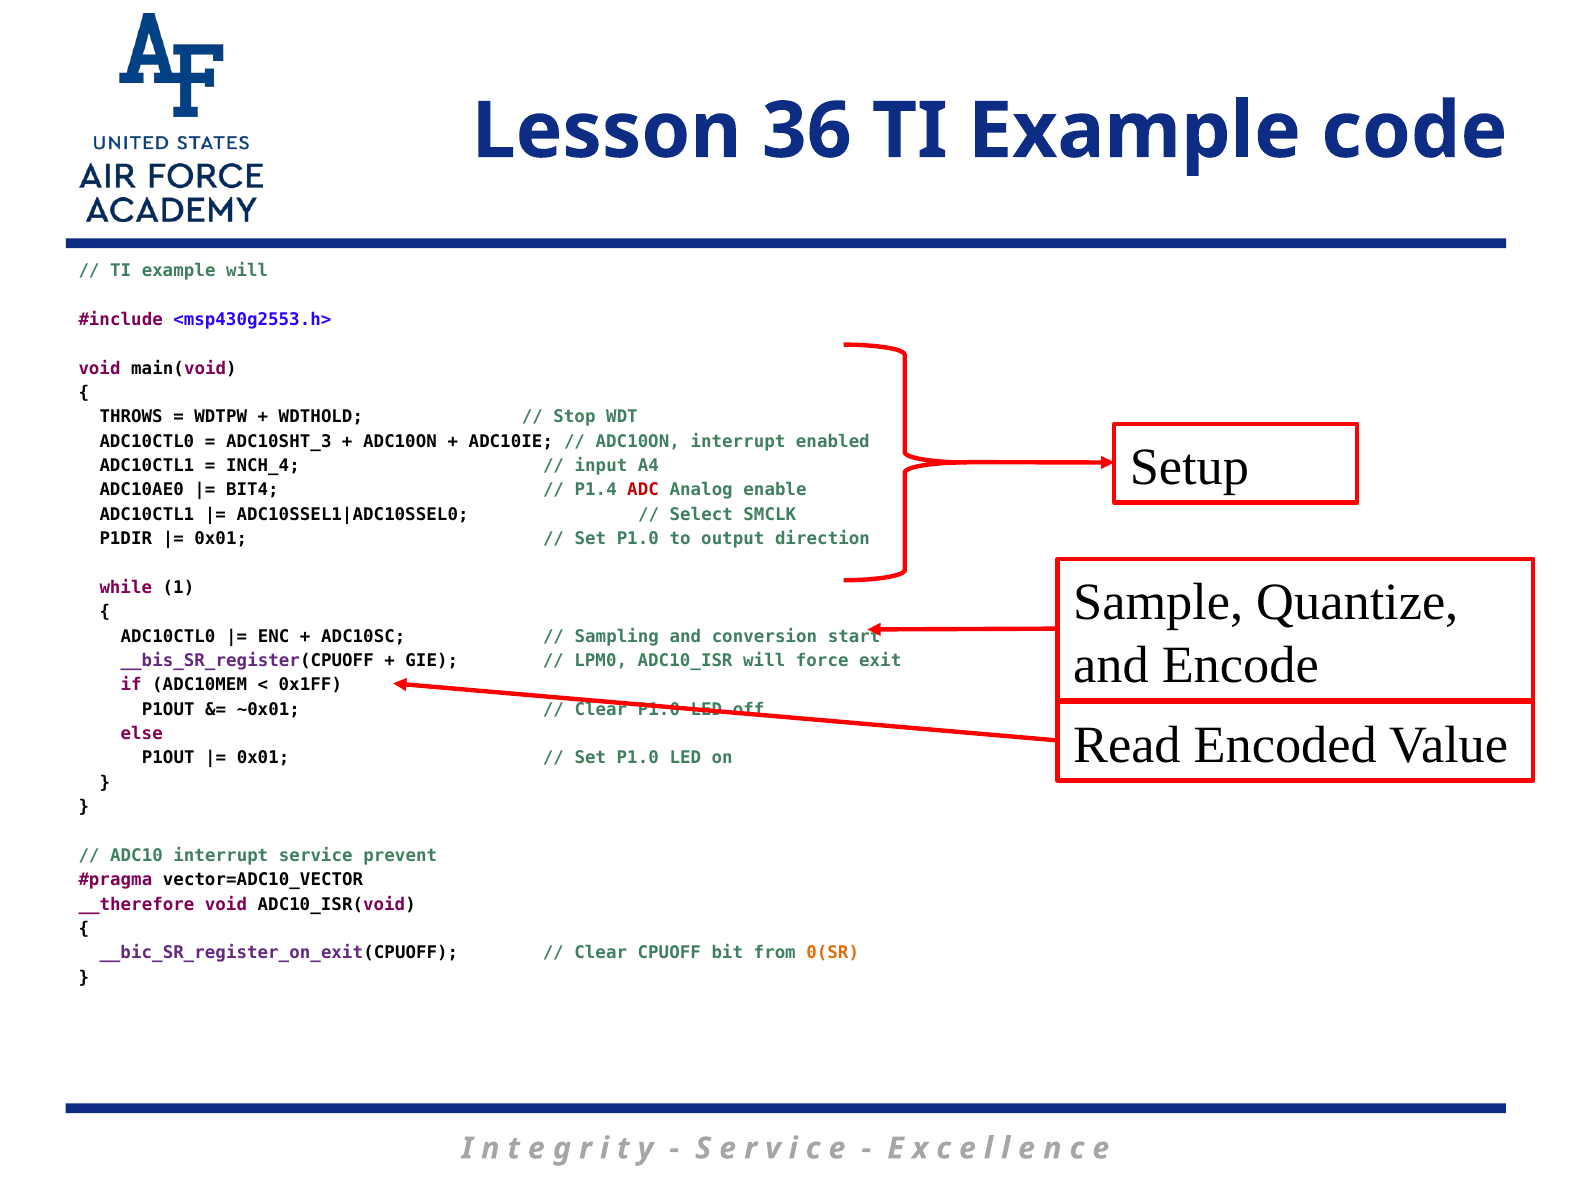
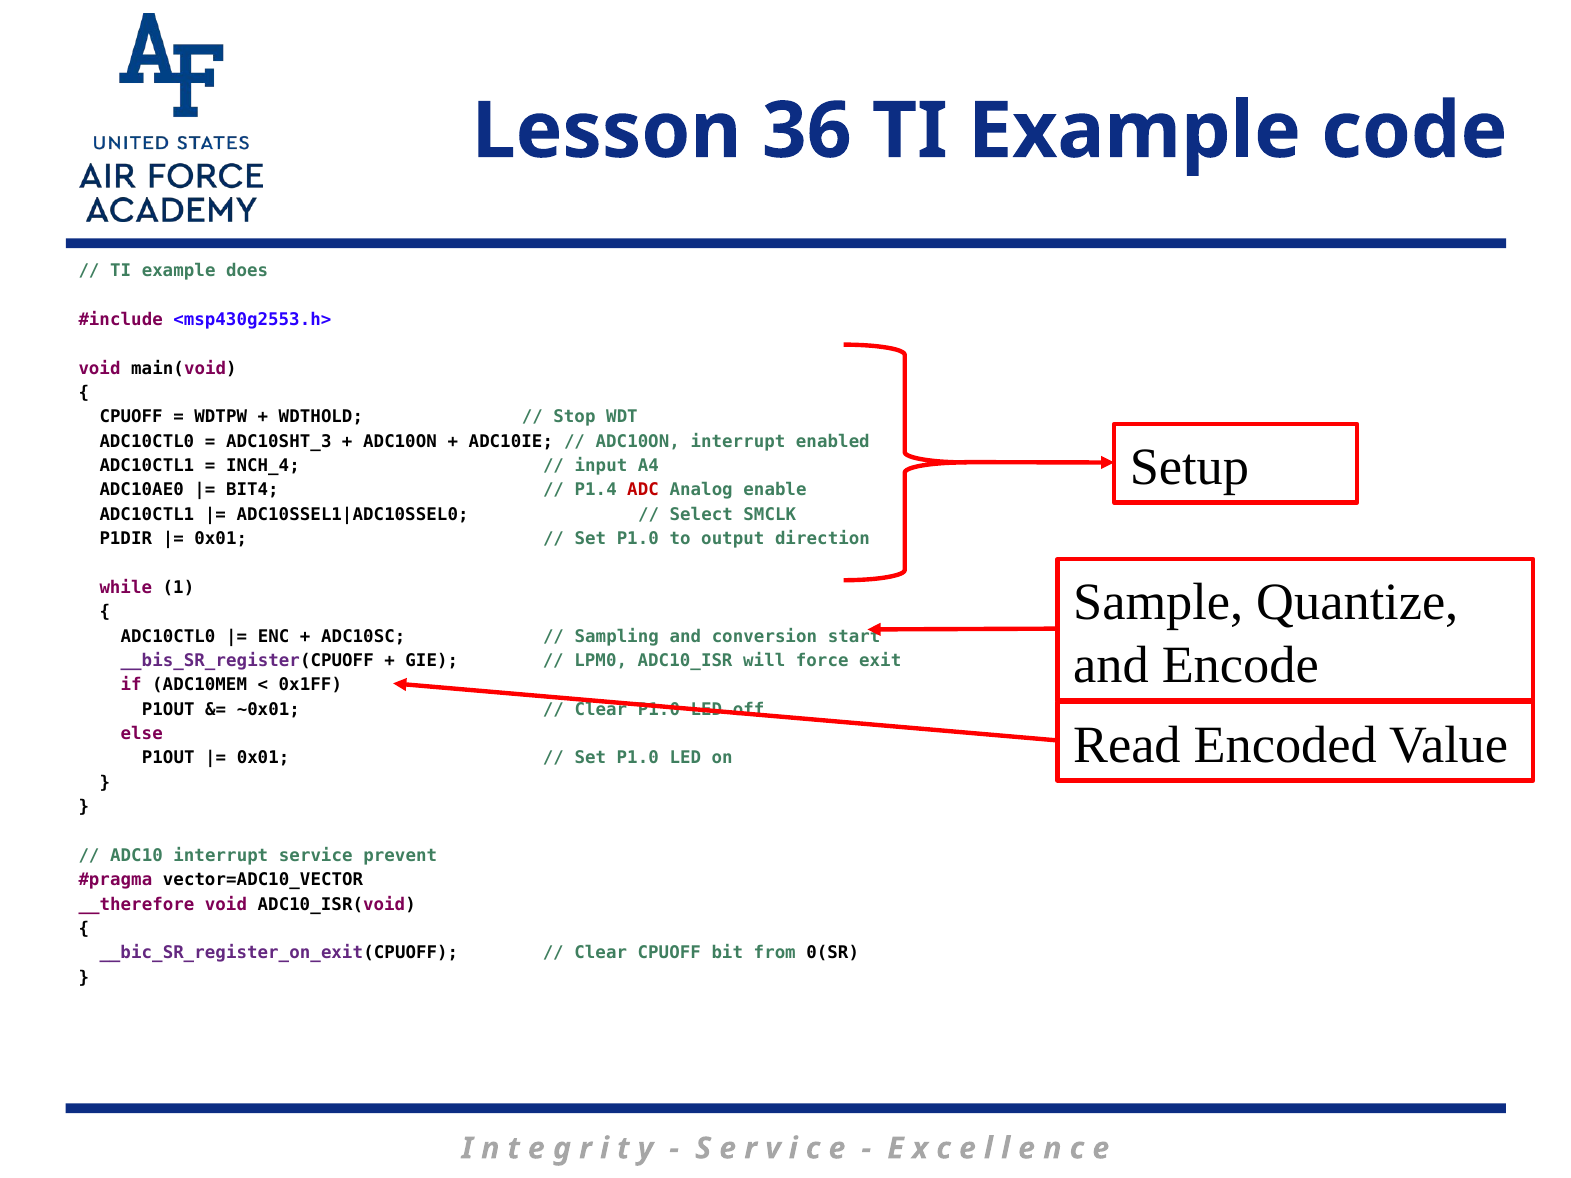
example will: will -> does
THROWS at (131, 417): THROWS -> CPUOFF
0(SR colour: orange -> black
